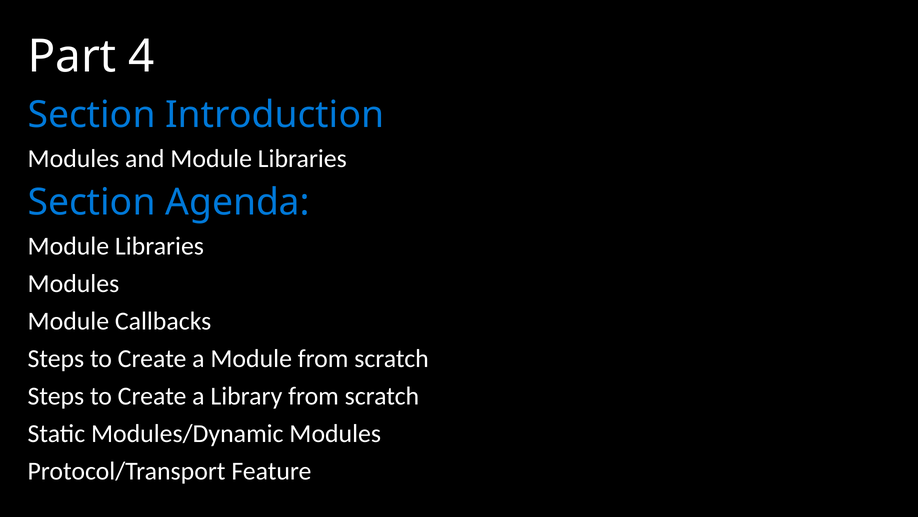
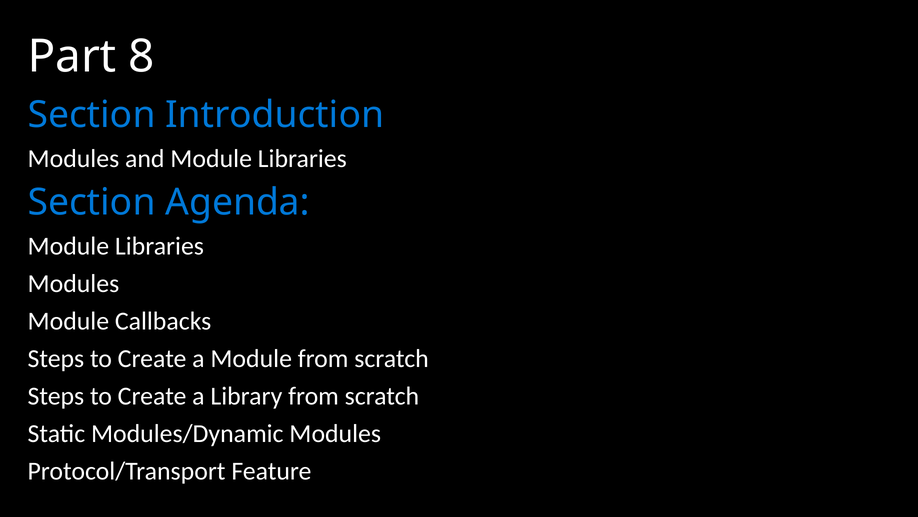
4: 4 -> 8
